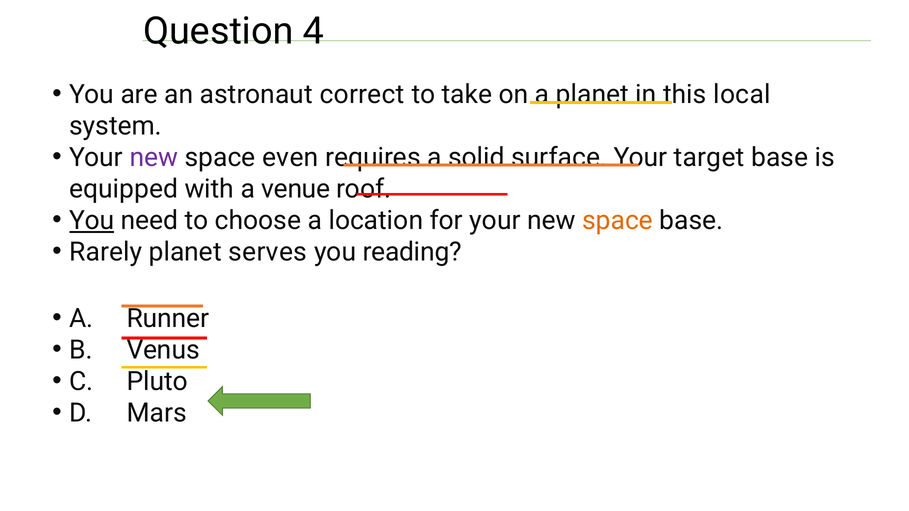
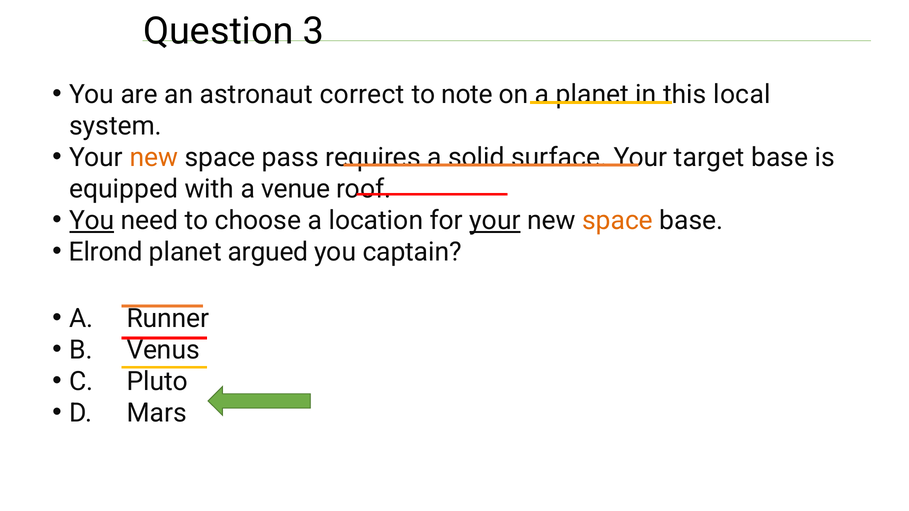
4: 4 -> 3
take: take -> note
new at (154, 158) colour: purple -> orange
even: even -> pass
your at (495, 221) underline: none -> present
Rarely: Rarely -> Elrond
serves: serves -> argued
reading: reading -> captain
